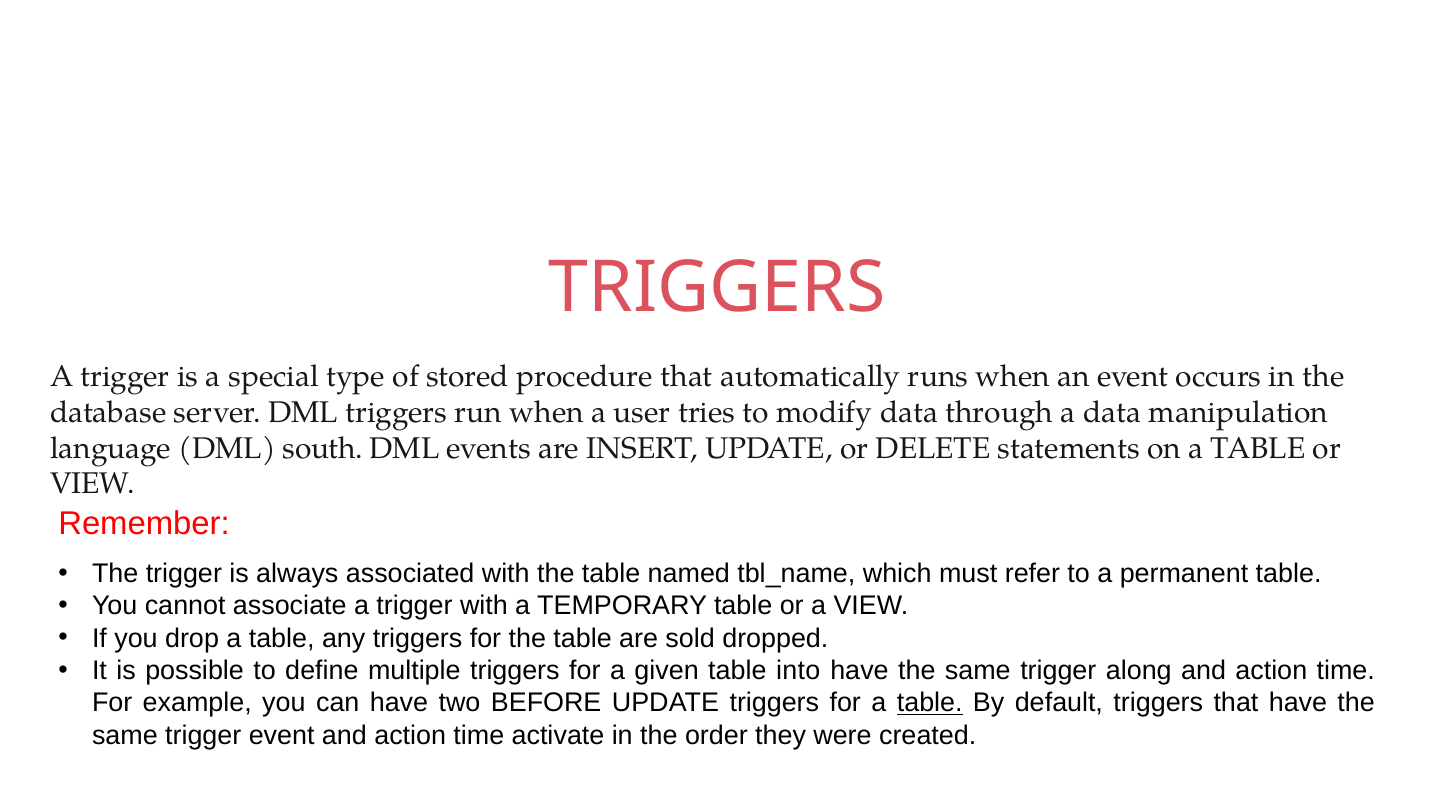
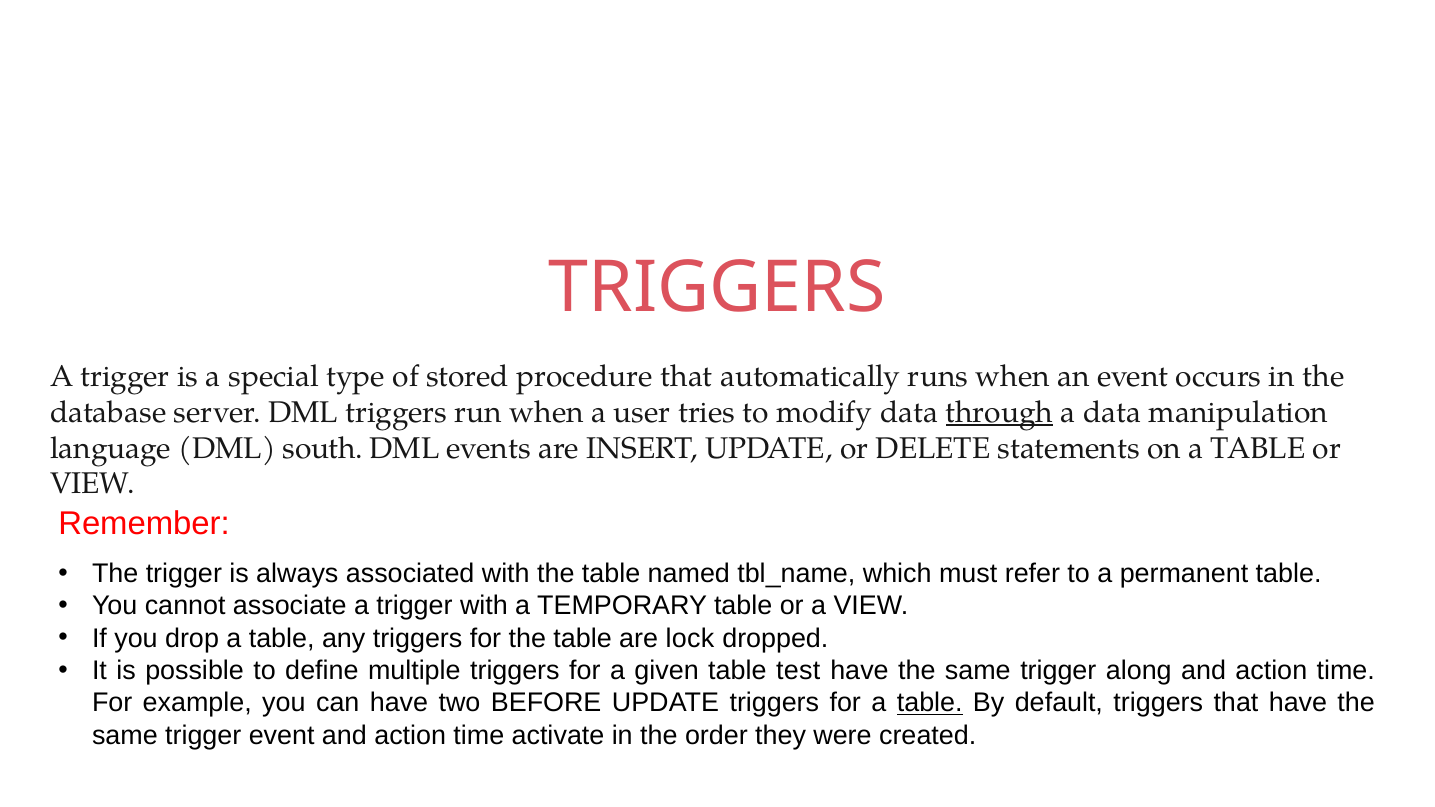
through underline: none -> present
sold: sold -> lock
into: into -> test
